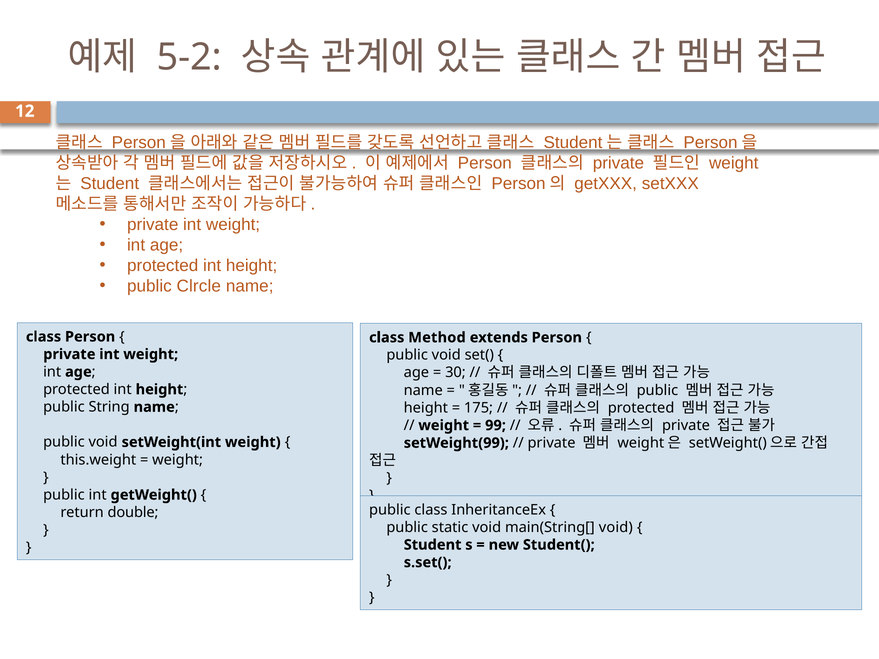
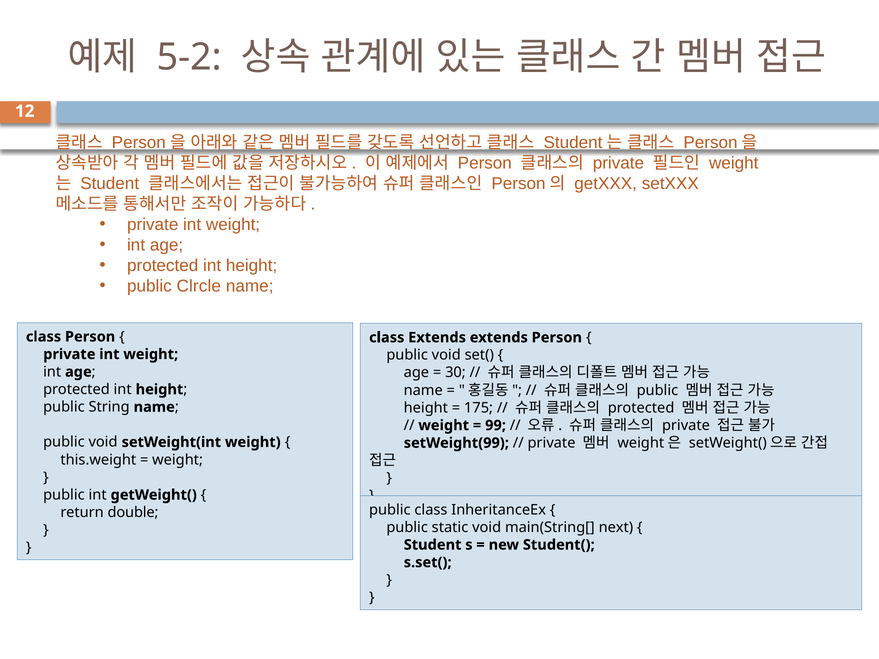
class Method: Method -> Extends
main(String[ void: void -> next
